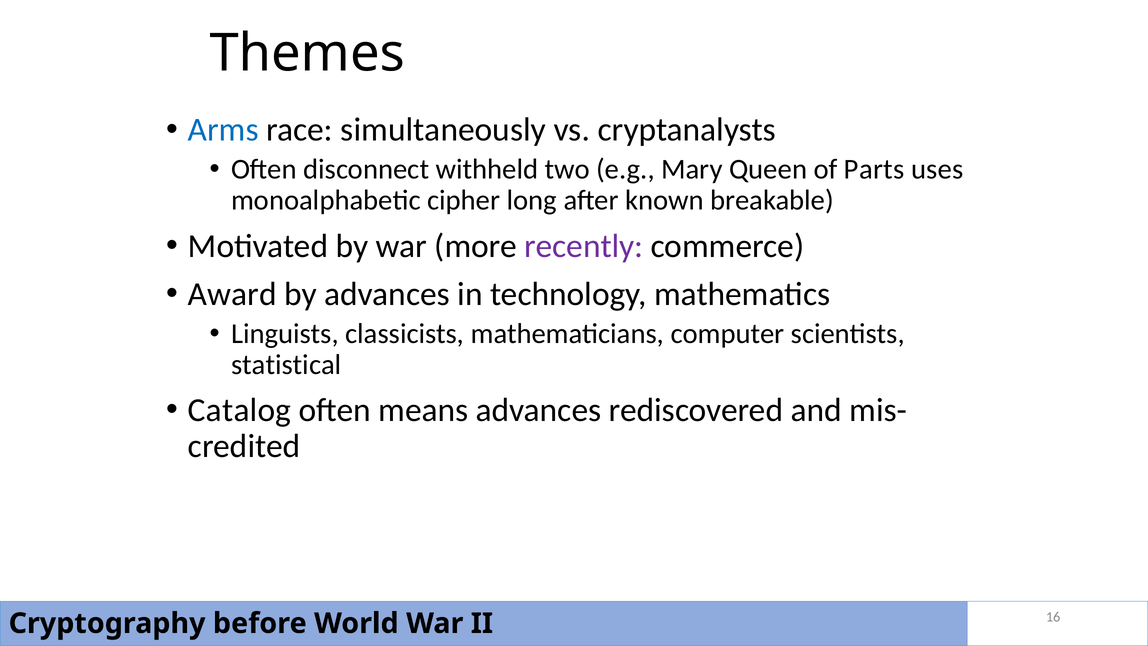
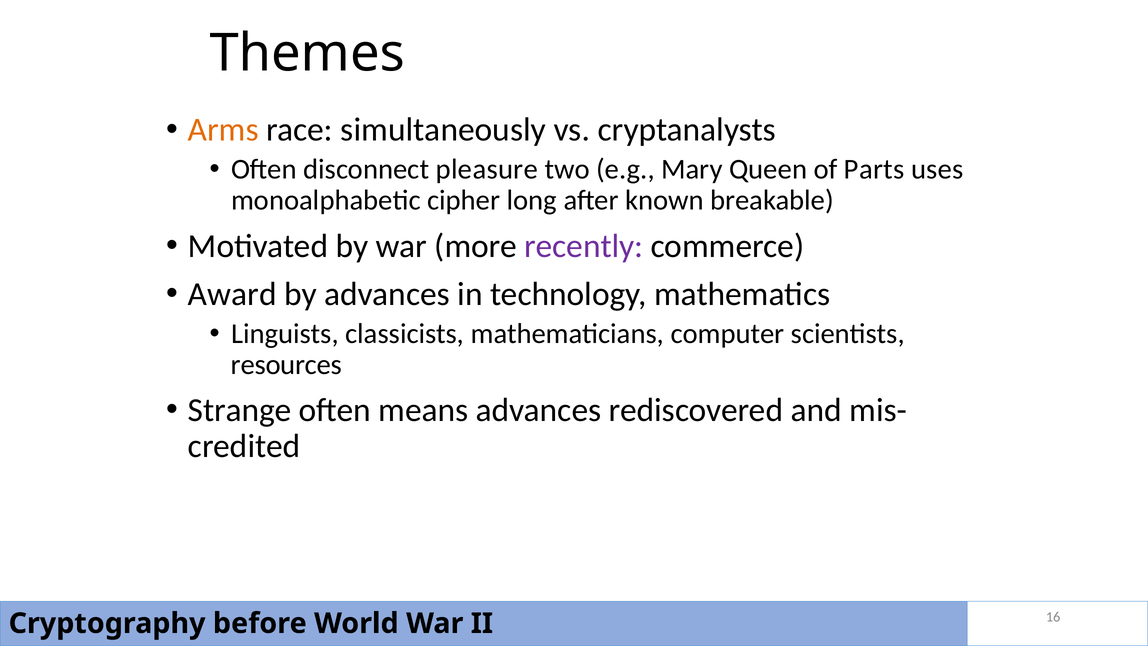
Arms colour: blue -> orange
withheld: withheld -> pleasure
statistical: statistical -> resources
Catalog: Catalog -> Strange
